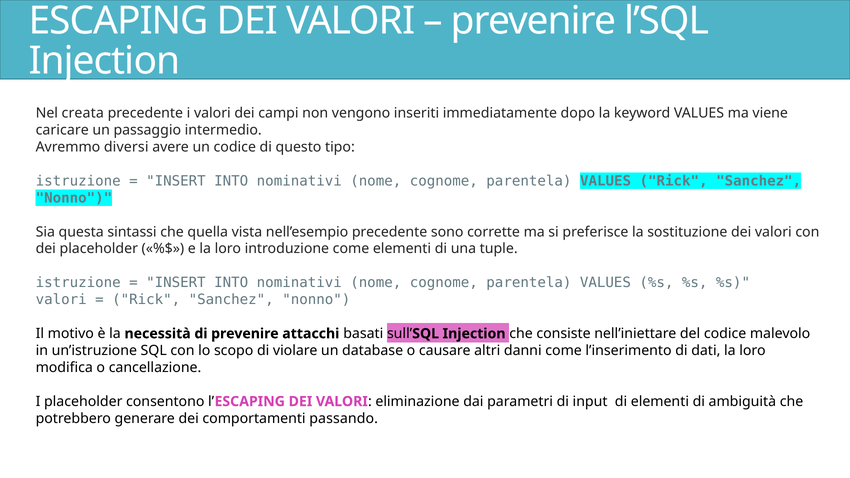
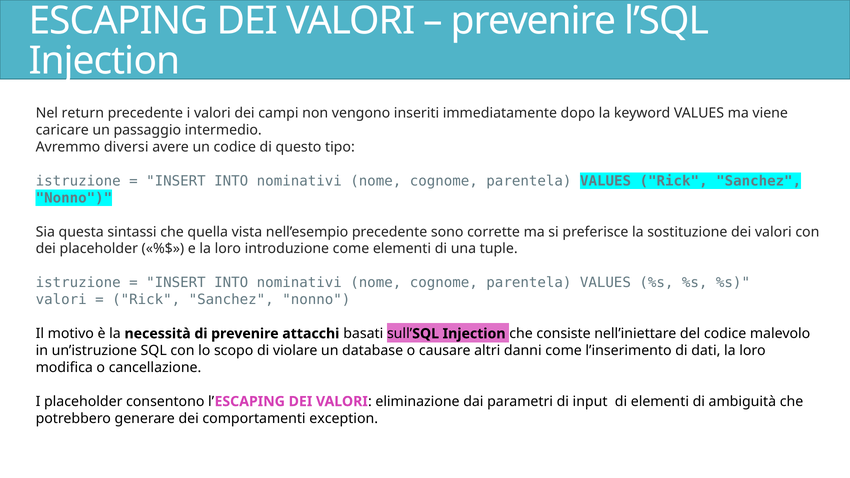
creata: creata -> return
passando: passando -> exception
